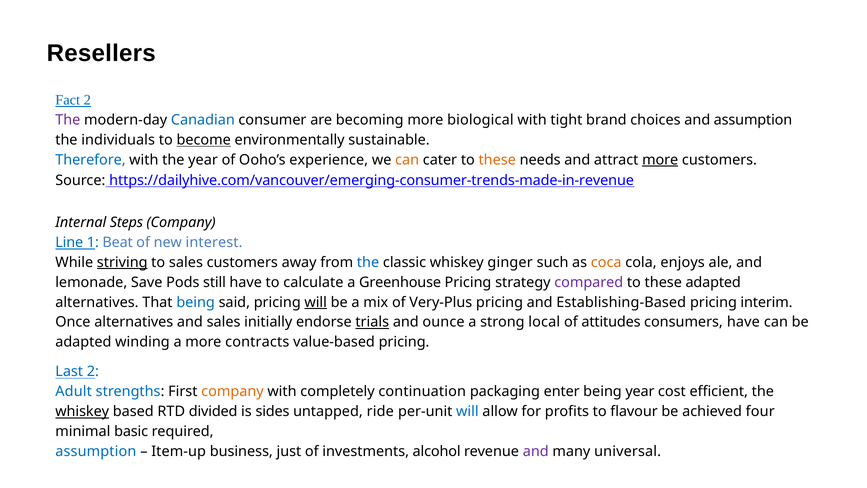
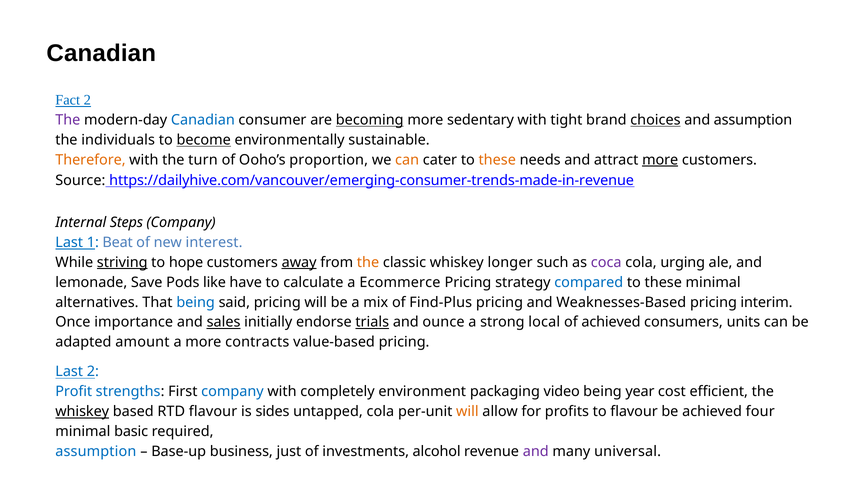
Resellers at (101, 53): Resellers -> Canadian
becoming underline: none -> present
biological: biological -> sedentary
choices underline: none -> present
Therefore colour: blue -> orange
the year: year -> turn
experience: experience -> proportion
Line at (69, 242): Line -> Last
to sales: sales -> hope
away underline: none -> present
the at (368, 262) colour: blue -> orange
ginger: ginger -> longer
coca colour: orange -> purple
enjoys: enjoys -> urging
still: still -> like
Greenhouse: Greenhouse -> Ecommerce
compared colour: purple -> blue
these adapted: adapted -> minimal
will at (316, 302) underline: present -> none
Very-Plus: Very-Plus -> Find-Plus
Establishing-Based: Establishing-Based -> Weaknesses-Based
Once alternatives: alternatives -> importance
sales at (224, 322) underline: none -> present
of attitudes: attitudes -> achieved
consumers have: have -> units
winding: winding -> amount
Adult: Adult -> Profit
company at (232, 391) colour: orange -> blue
continuation: continuation -> environment
enter: enter -> video
RTD divided: divided -> flavour
untapped ride: ride -> cola
will at (467, 411) colour: blue -> orange
Item-up: Item-up -> Base-up
